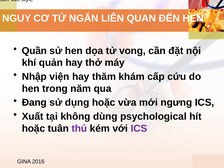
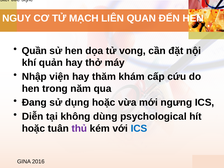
NGẮN: NGẮN -> MẠCH
Xuất: Xuất -> Diễn
ICS at (139, 128) colour: purple -> blue
